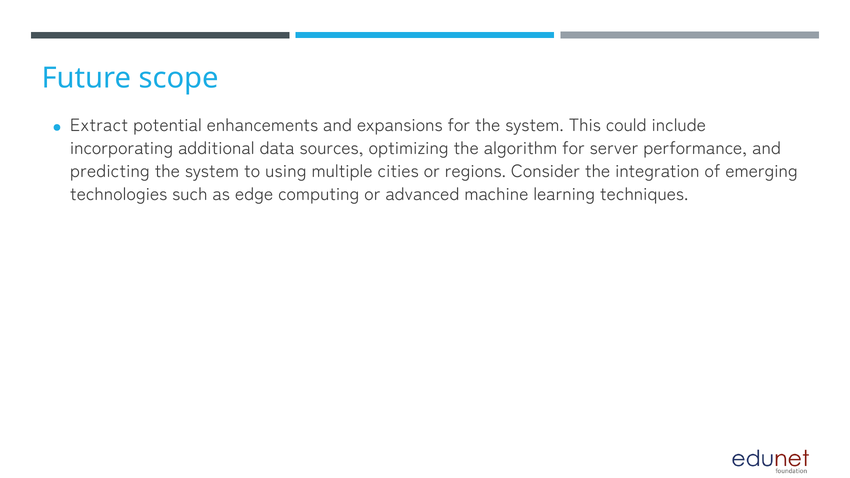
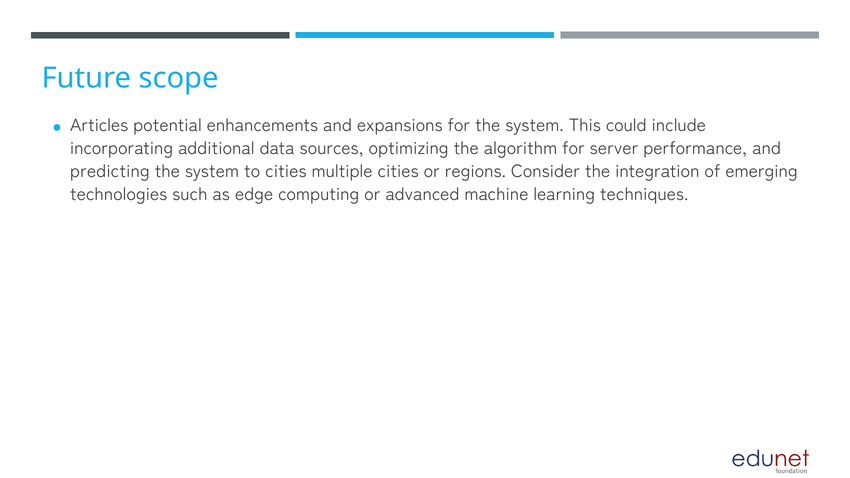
Extract: Extract -> Articles
to using: using -> cities
